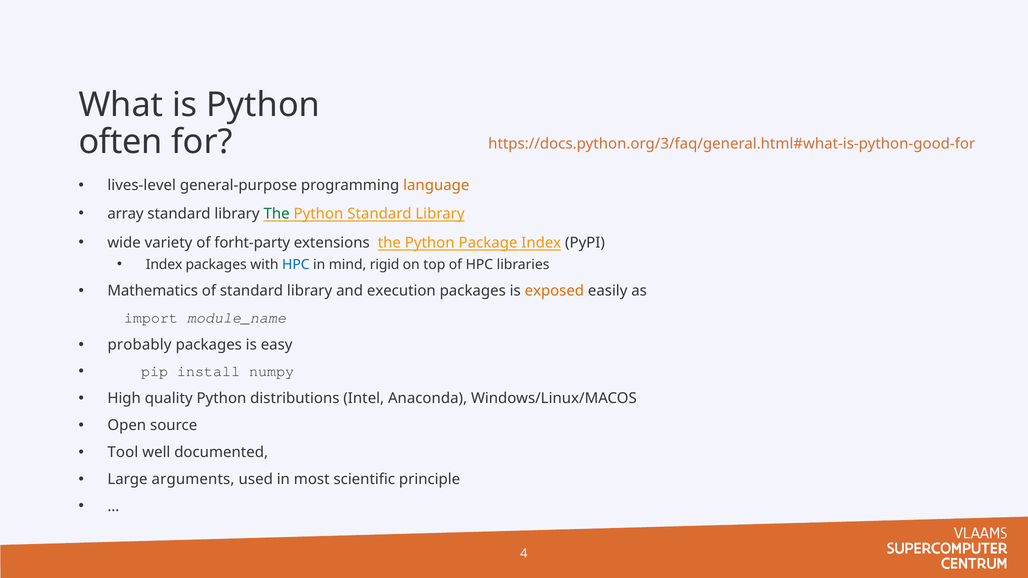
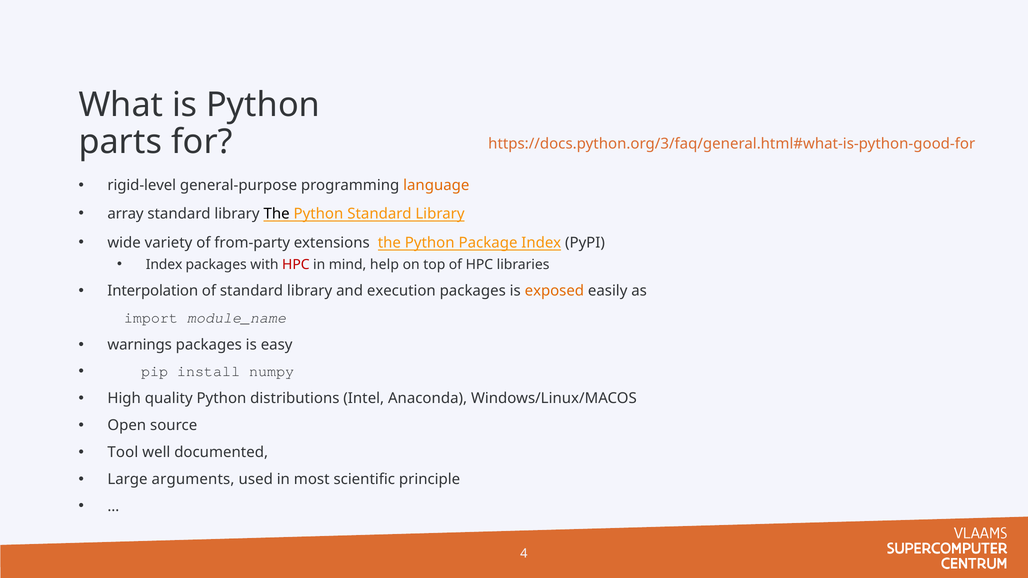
often: often -> parts
lives-level: lives-level -> rigid-level
The at (277, 214) colour: green -> black
forht-party: forht-party -> from-party
HPC at (296, 265) colour: blue -> red
rigid: rigid -> help
Mathematics: Mathematics -> Interpolation
probably: probably -> warnings
